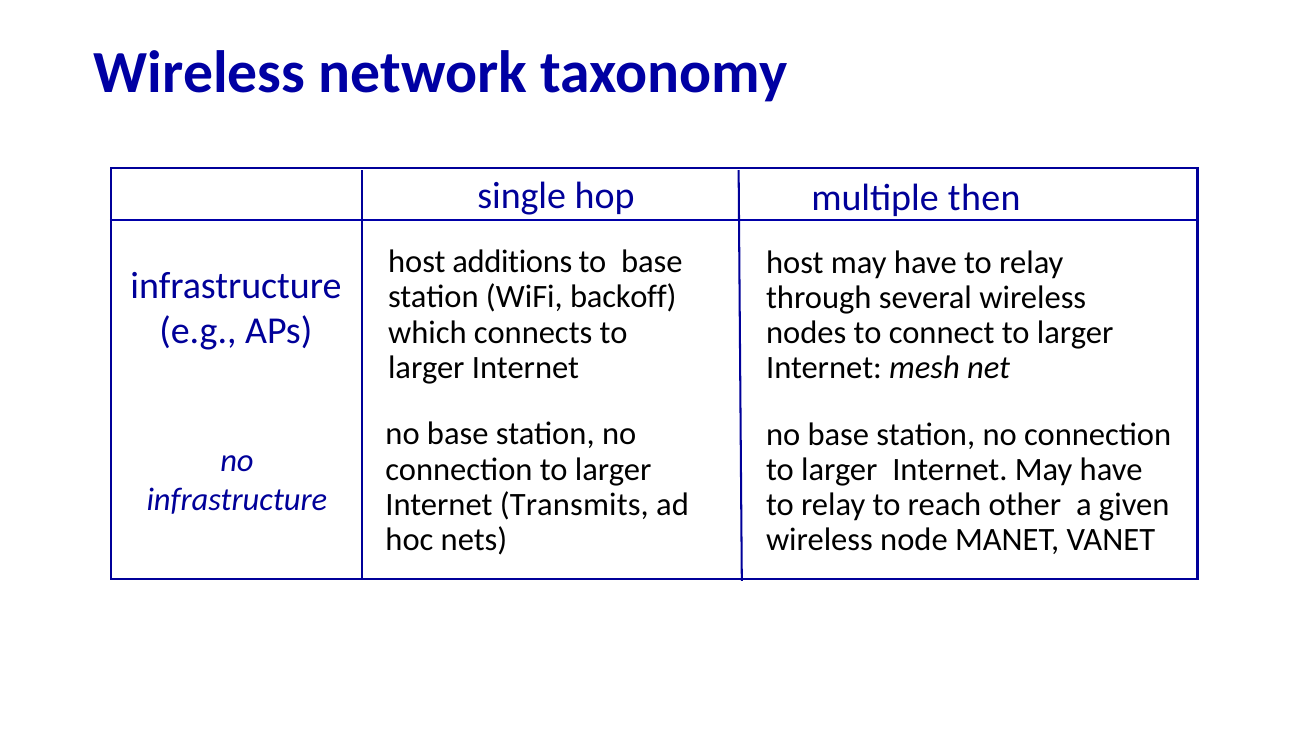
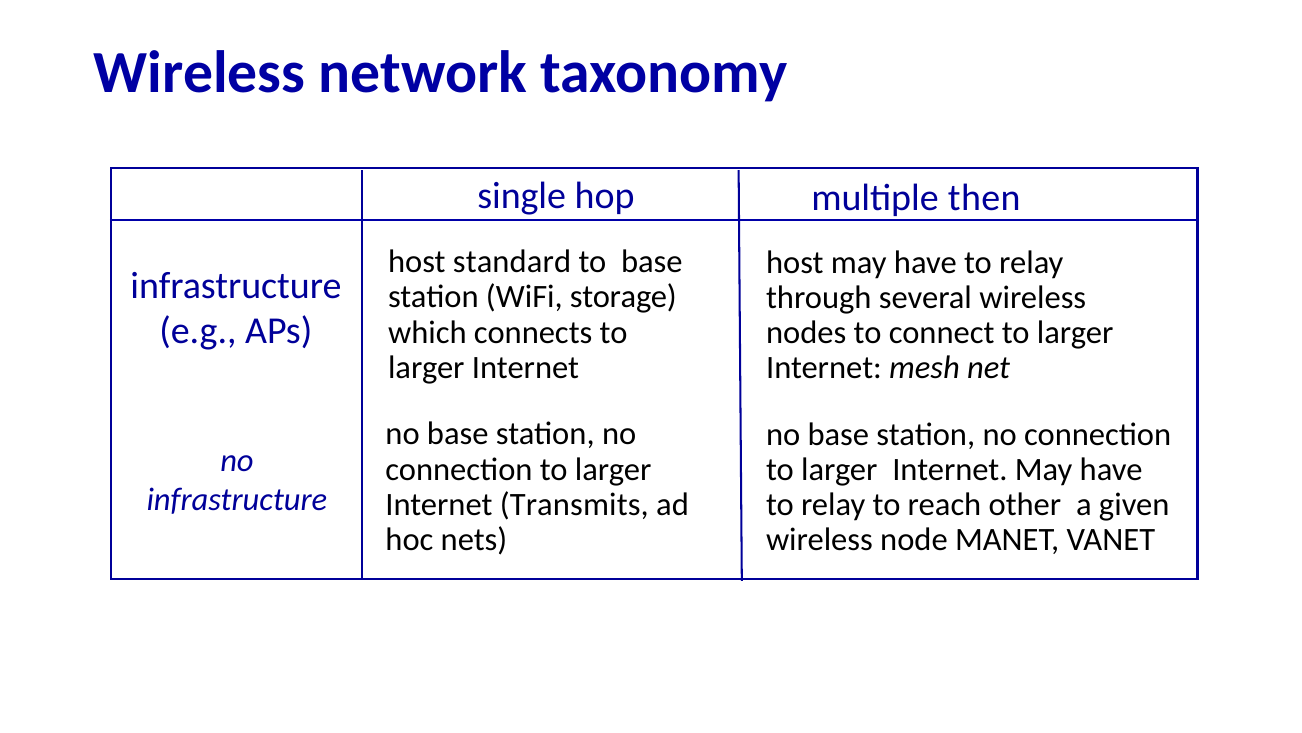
additions: additions -> standard
backoff: backoff -> storage
